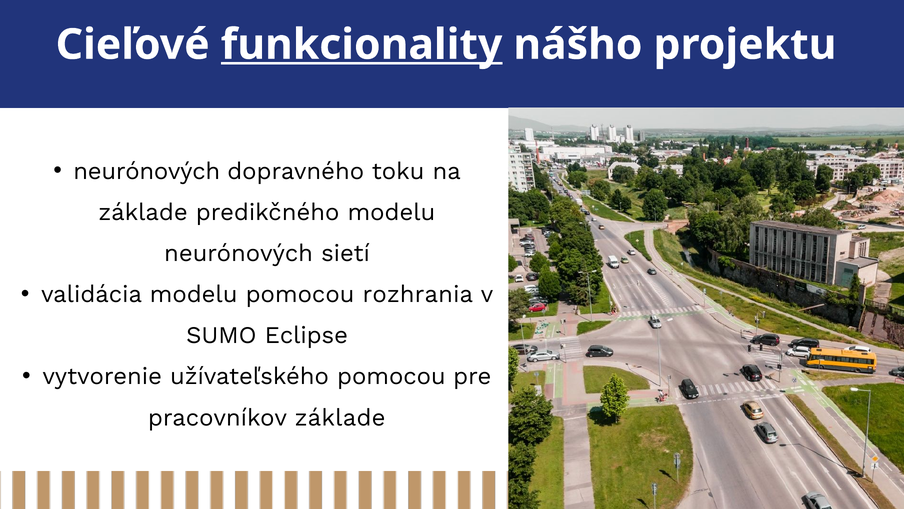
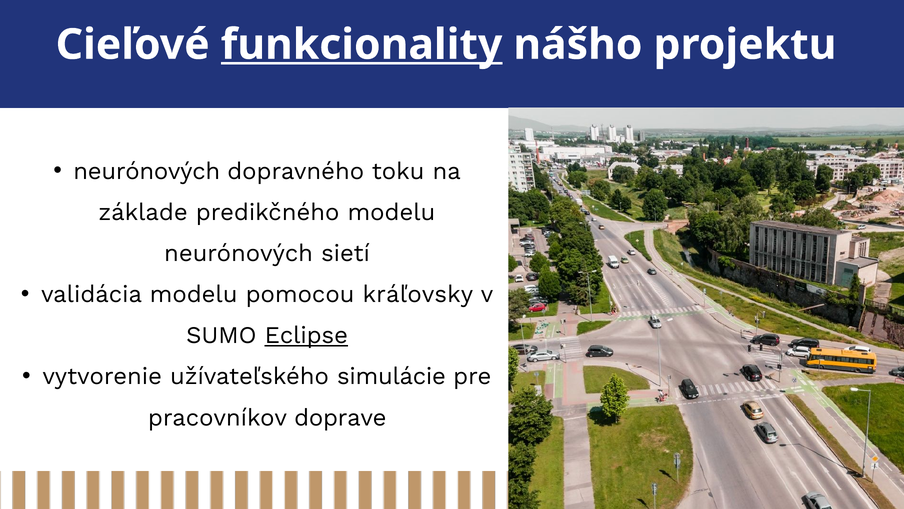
rozhrania: rozhrania -> kráľovsky
Eclipse underline: none -> present
užívateľského pomocou: pomocou -> simulácie
pracovníkov základe: základe -> doprave
